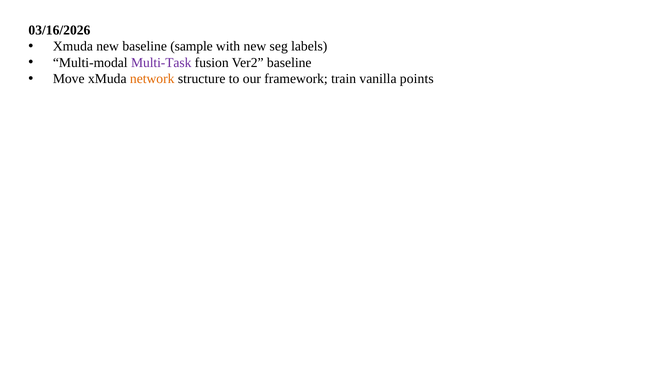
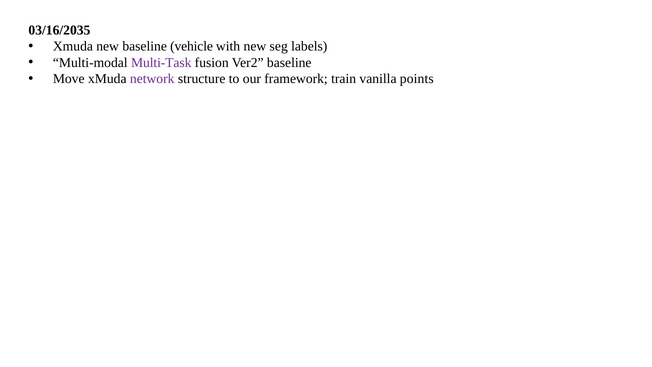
03/16/2026: 03/16/2026 -> 03/16/2035
sample: sample -> vehicle
network colour: orange -> purple
